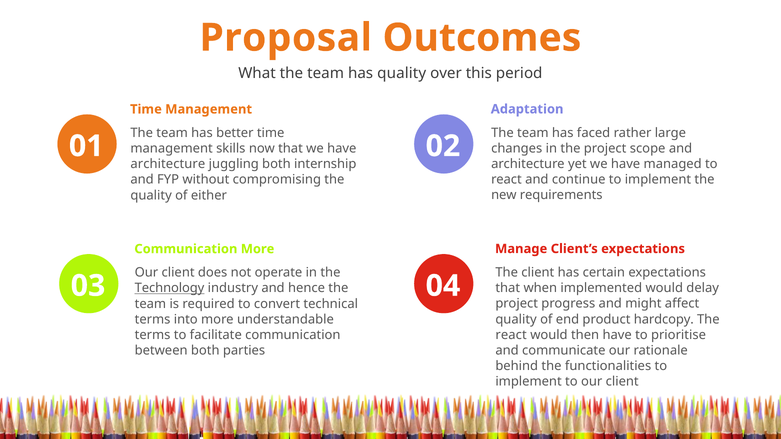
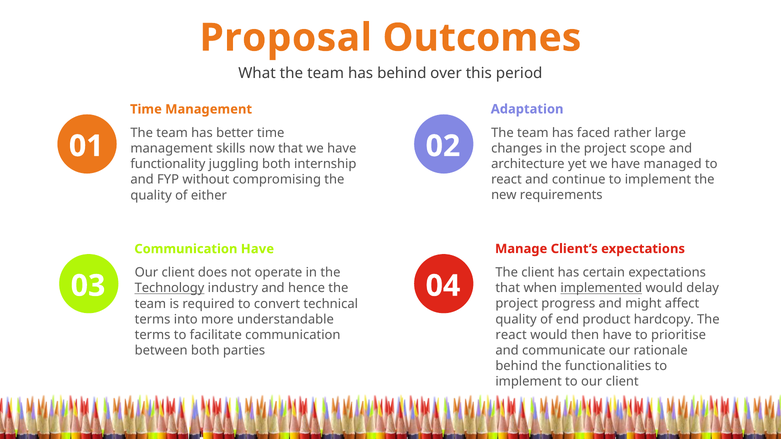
has quality: quality -> behind
architecture at (168, 164): architecture -> functionality
Communication More: More -> Have
implemented underline: none -> present
